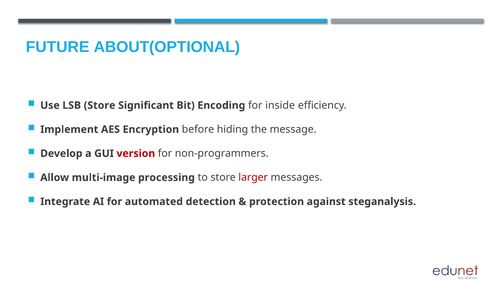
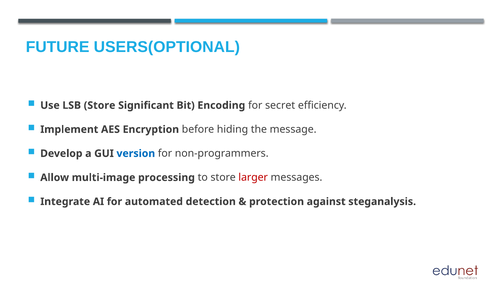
ABOUT(OPTIONAL: ABOUT(OPTIONAL -> USERS(OPTIONAL
inside: inside -> secret
version colour: red -> blue
